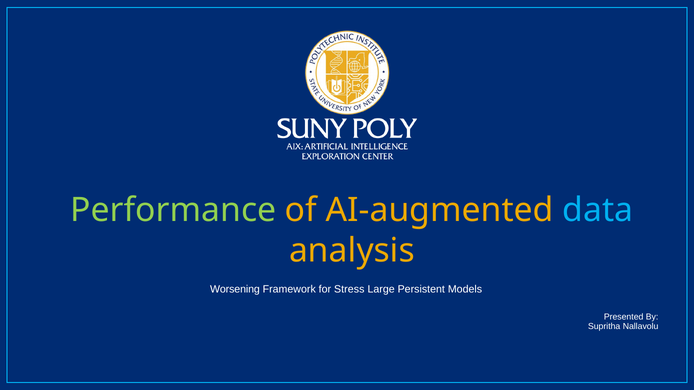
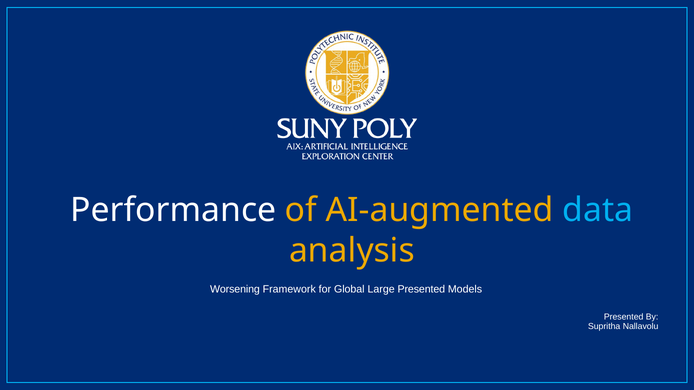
Performance colour: light green -> white
Stress: Stress -> Global
Large Persistent: Persistent -> Presented
